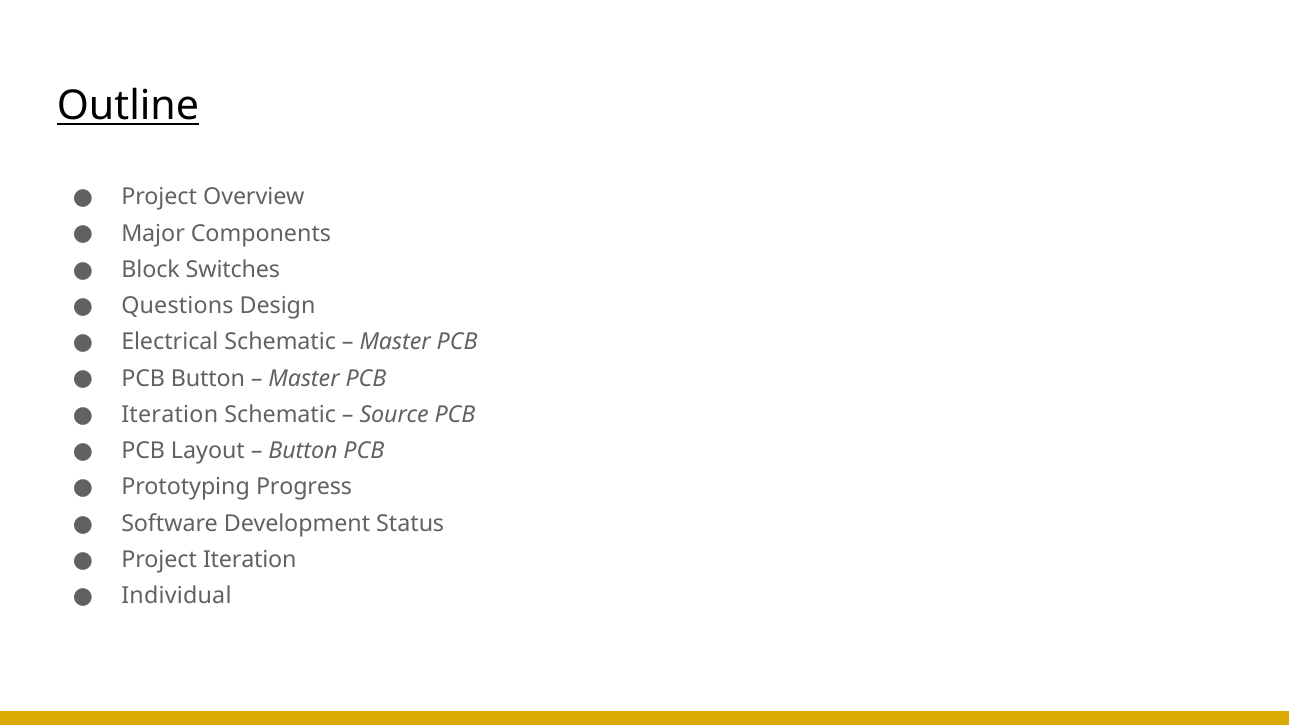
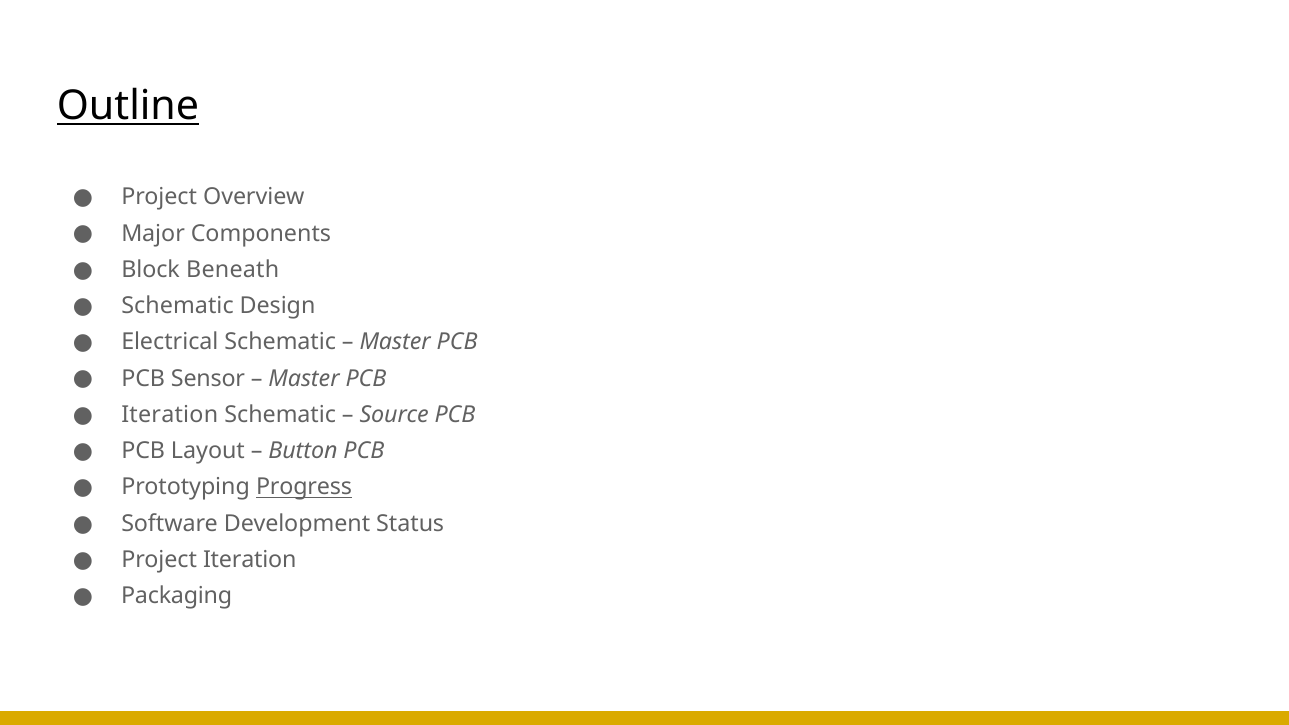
Switches: Switches -> Beneath
Questions at (177, 306): Questions -> Schematic
PCB Button: Button -> Sensor
Progress underline: none -> present
Individual: Individual -> Packaging
